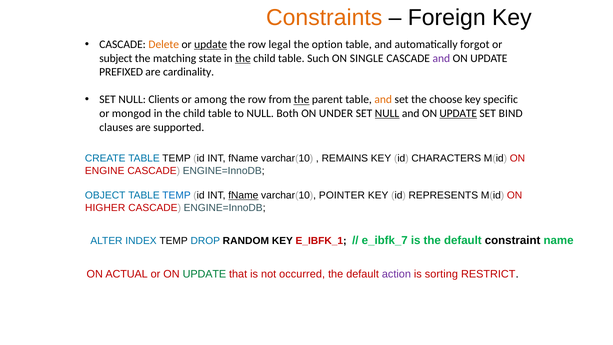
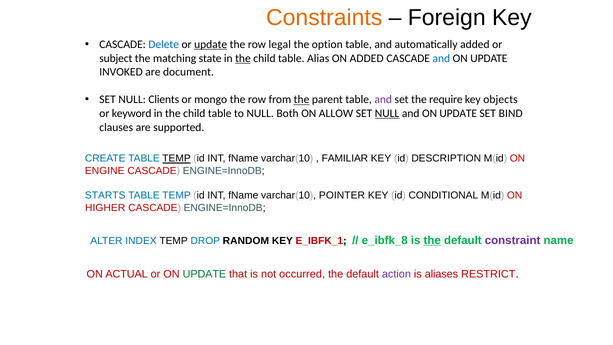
Delete colour: orange -> blue
automatically forgot: forgot -> added
Such: Such -> Alias
ON SINGLE: SINGLE -> ADDED
and at (441, 58) colour: purple -> blue
PREFIXED: PREFIXED -> INVOKED
cardinality: cardinality -> document
among: among -> mongo
and at (383, 100) colour: orange -> purple
choose: choose -> require
specific: specific -> objects
mongod: mongod -> keyword
UNDER: UNDER -> ALLOW
UPDATE at (458, 113) underline: present -> none
TEMP at (177, 159) underline: none -> present
REMAINS: REMAINS -> FAMILIAR
CHARACTERS: CHARACTERS -> DESCRIPTION
OBJECT: OBJECT -> STARTS
fName at (243, 195) underline: present -> none
REPRESENTS: REPRESENTS -> CONDITIONAL
e_ibfk_7: e_ibfk_7 -> e_ibfk_8
the at (432, 240) underline: none -> present
constraint colour: black -> purple
sorting: sorting -> aliases
